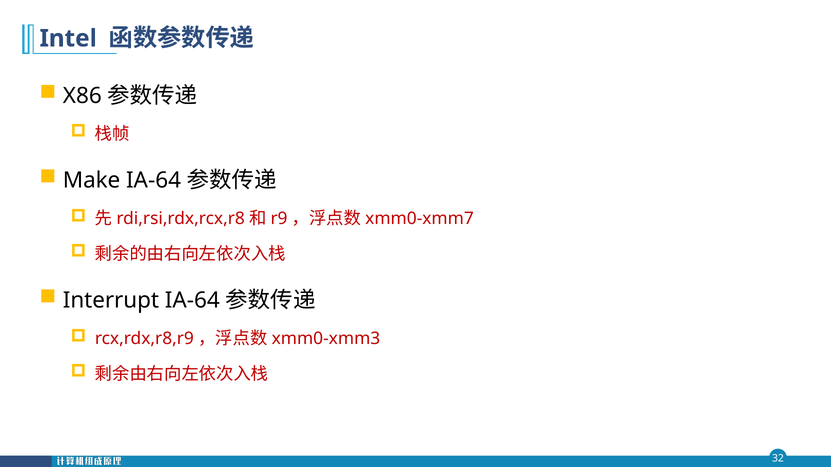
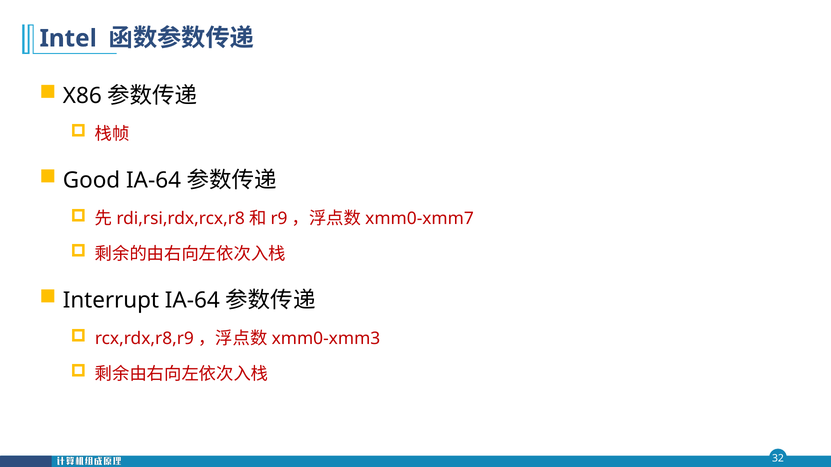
Make: Make -> Good
